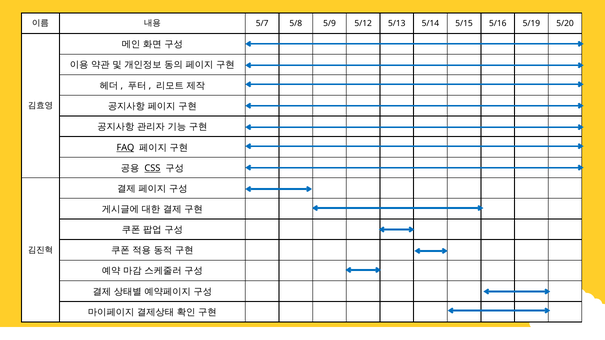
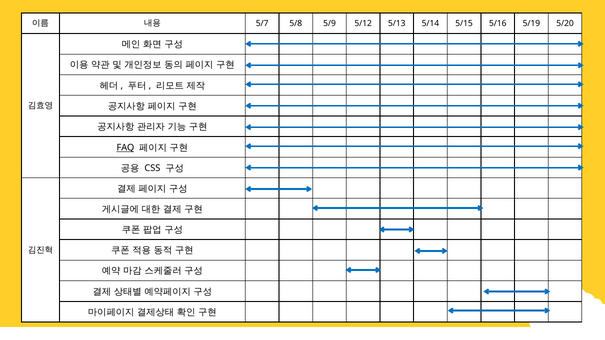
CSS underline: present -> none
